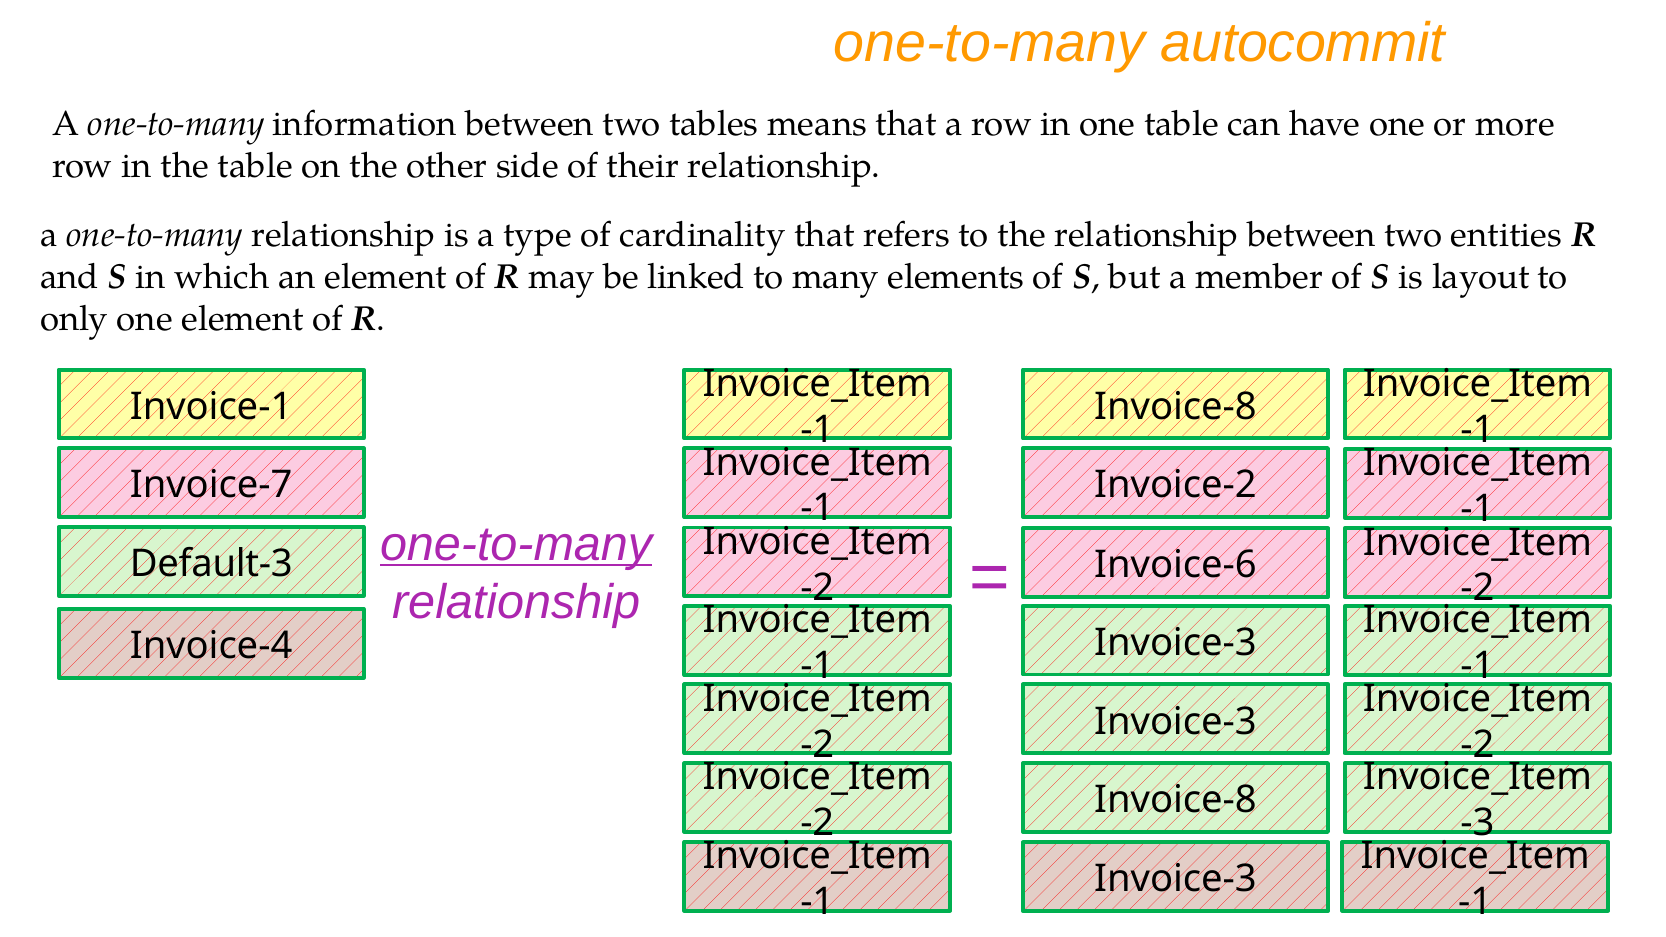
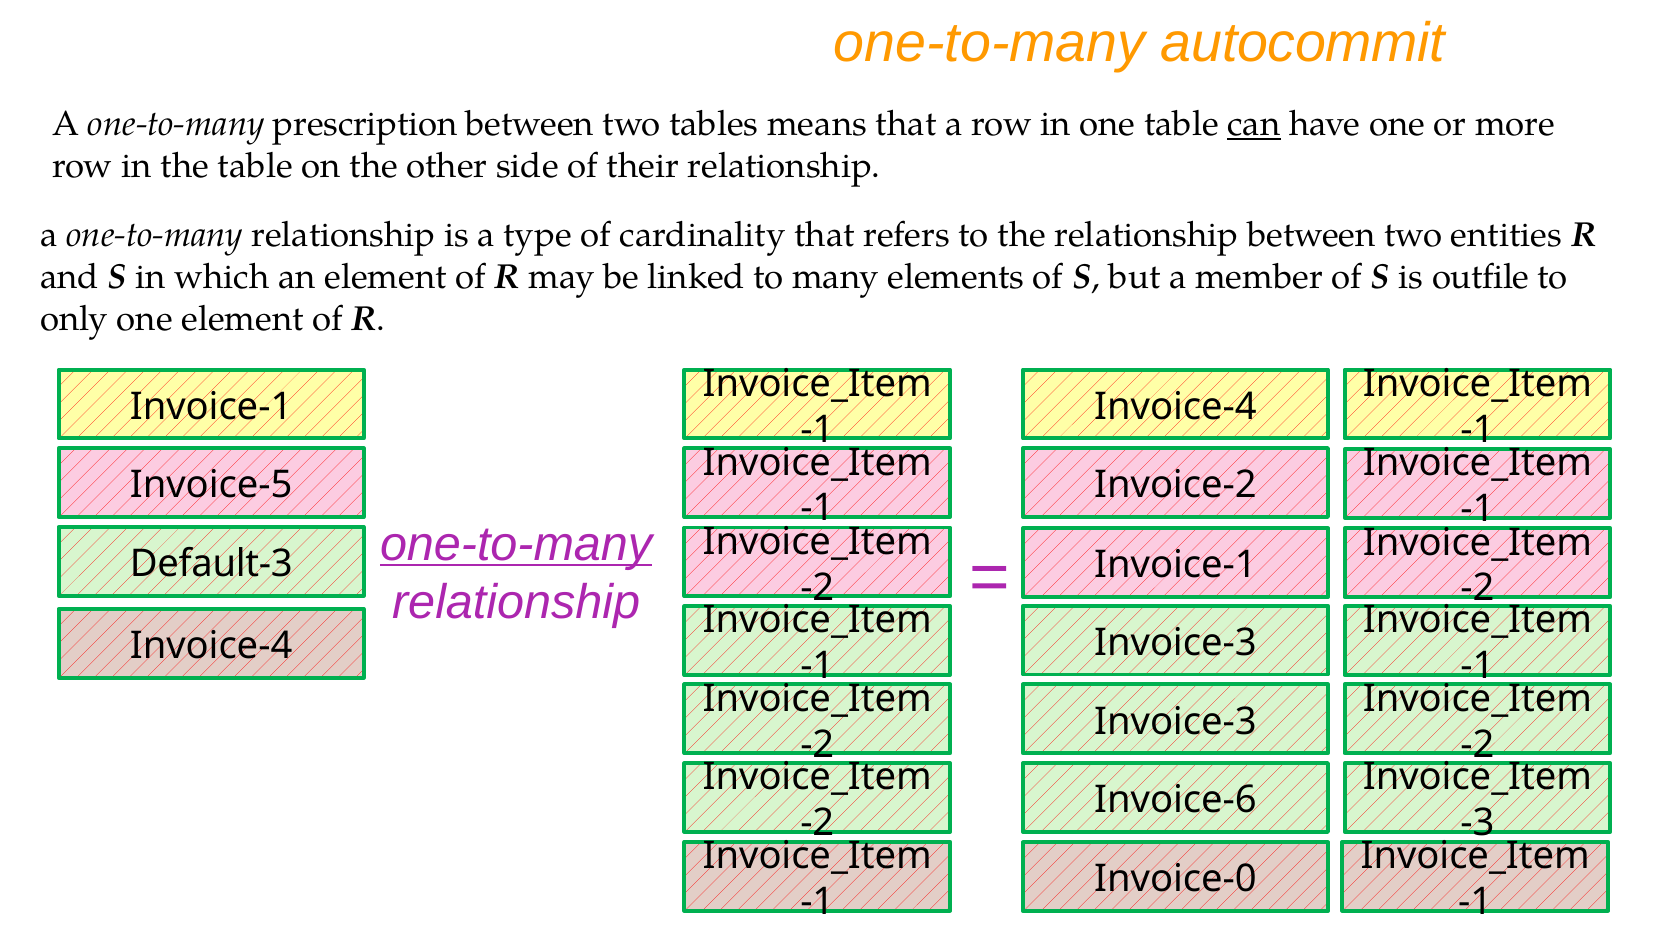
information: information -> prescription
can underline: none -> present
layout: layout -> outfile
Invoice-8 at (1176, 407): Invoice-8 -> Invoice-4
Invoice-7: Invoice-7 -> Invoice-5
Invoice-6 at (1176, 565): Invoice-6 -> Invoice-1
Invoice-8 at (1176, 800): Invoice-8 -> Invoice-6
Invoice-3 at (1176, 880): Invoice-3 -> Invoice-0
